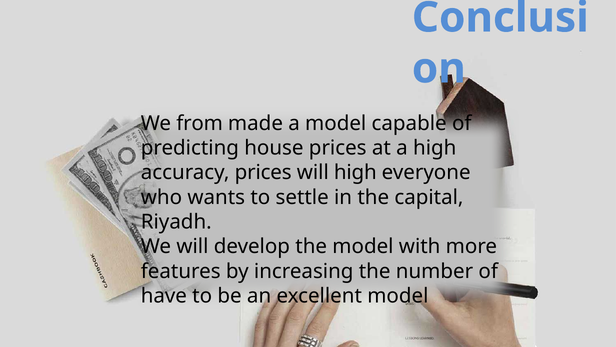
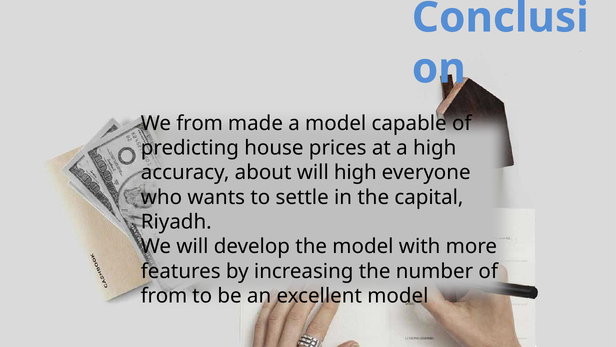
accuracy prices: prices -> about
have at (164, 296): have -> from
